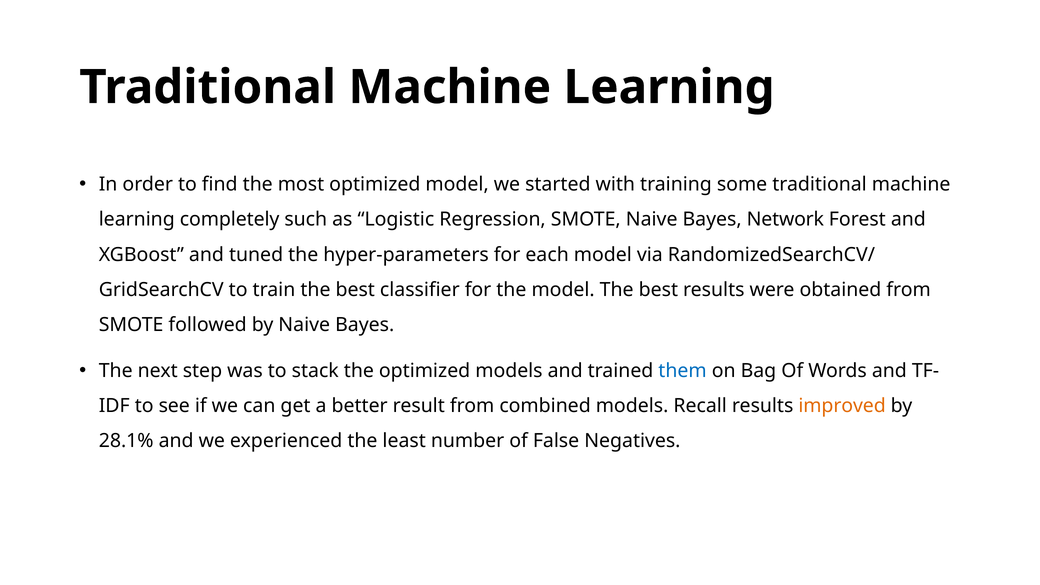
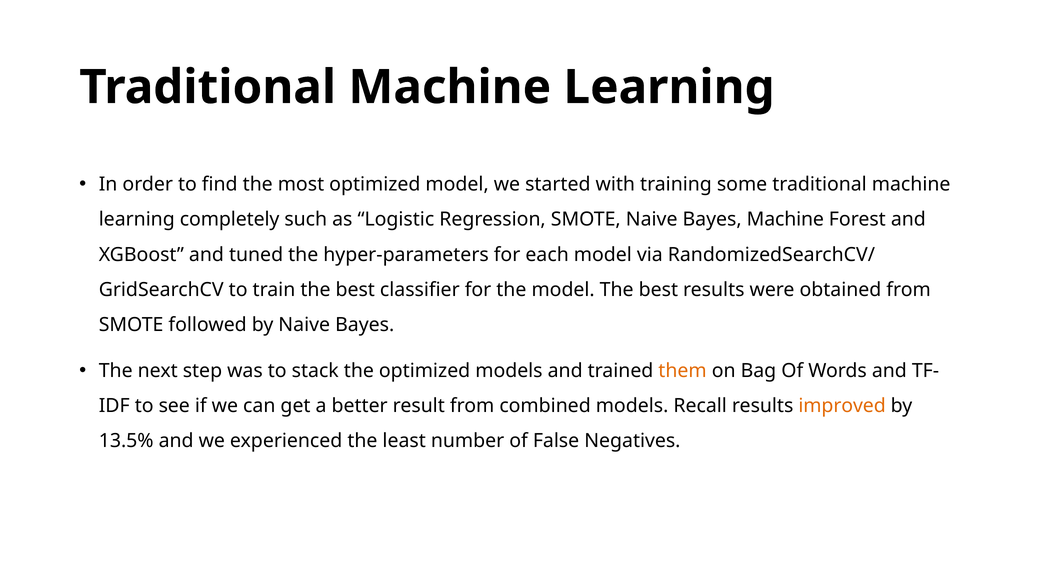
Bayes Network: Network -> Machine
them colour: blue -> orange
28.1%: 28.1% -> 13.5%
